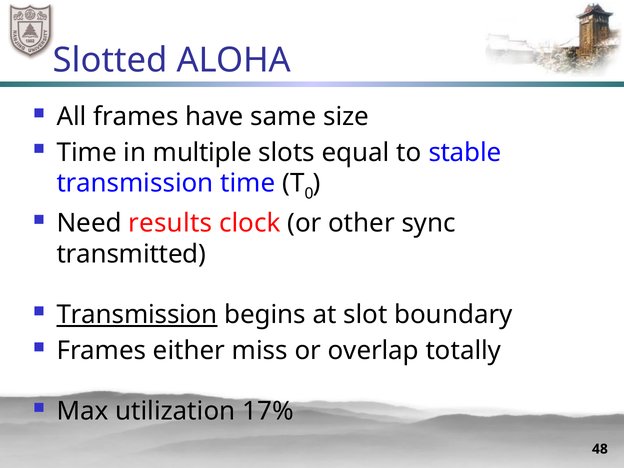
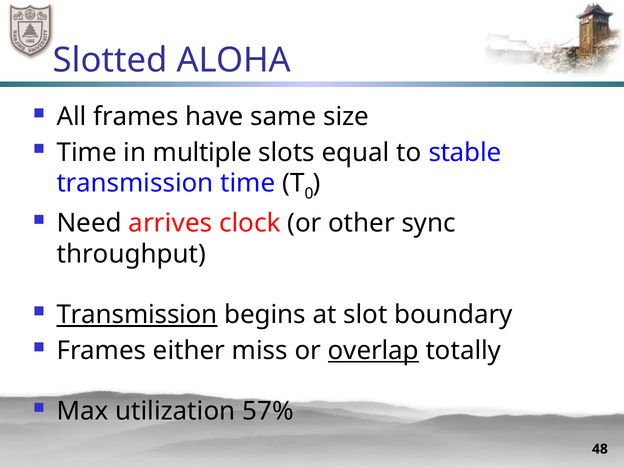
results: results -> arrives
transmitted: transmitted -> throughput
overlap underline: none -> present
17%: 17% -> 57%
